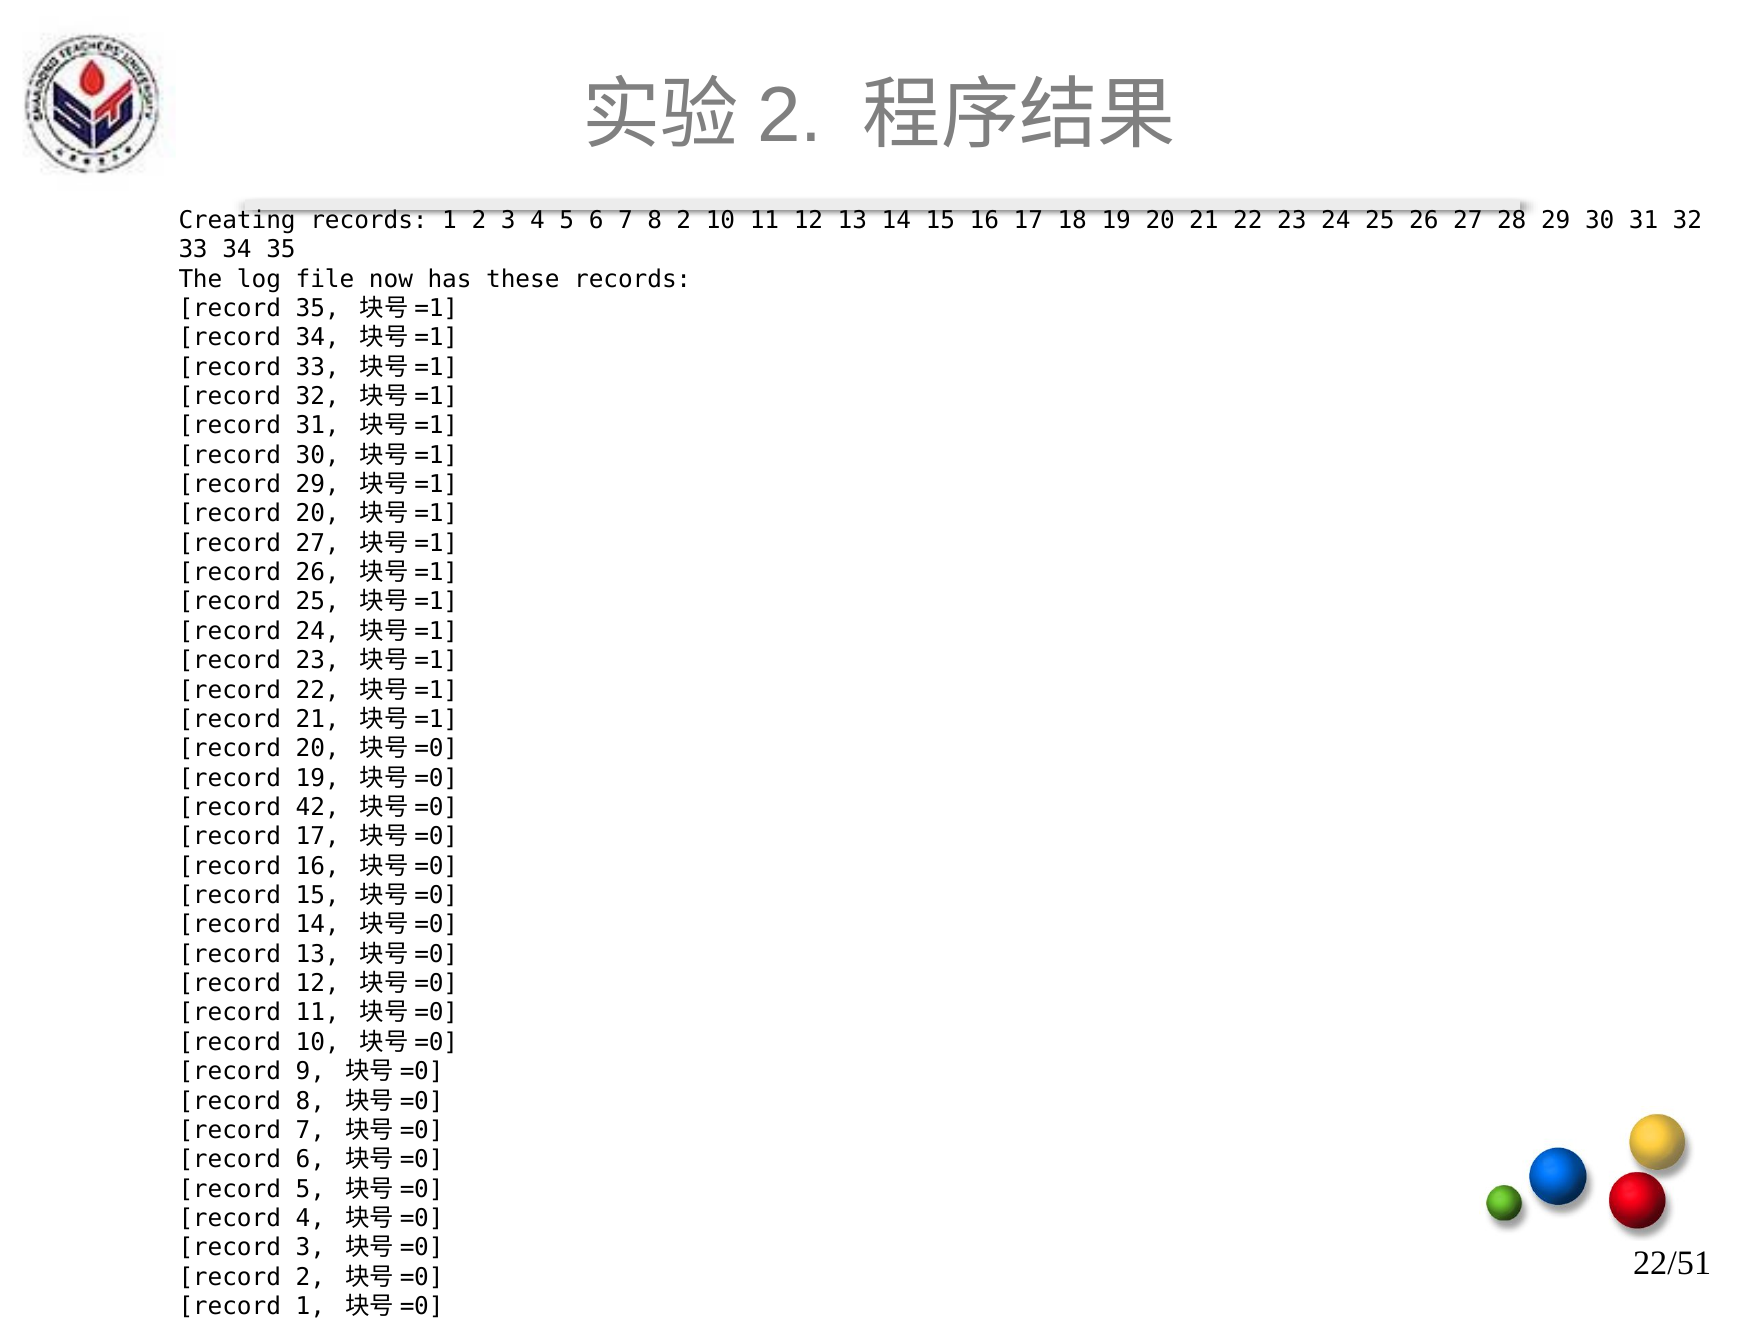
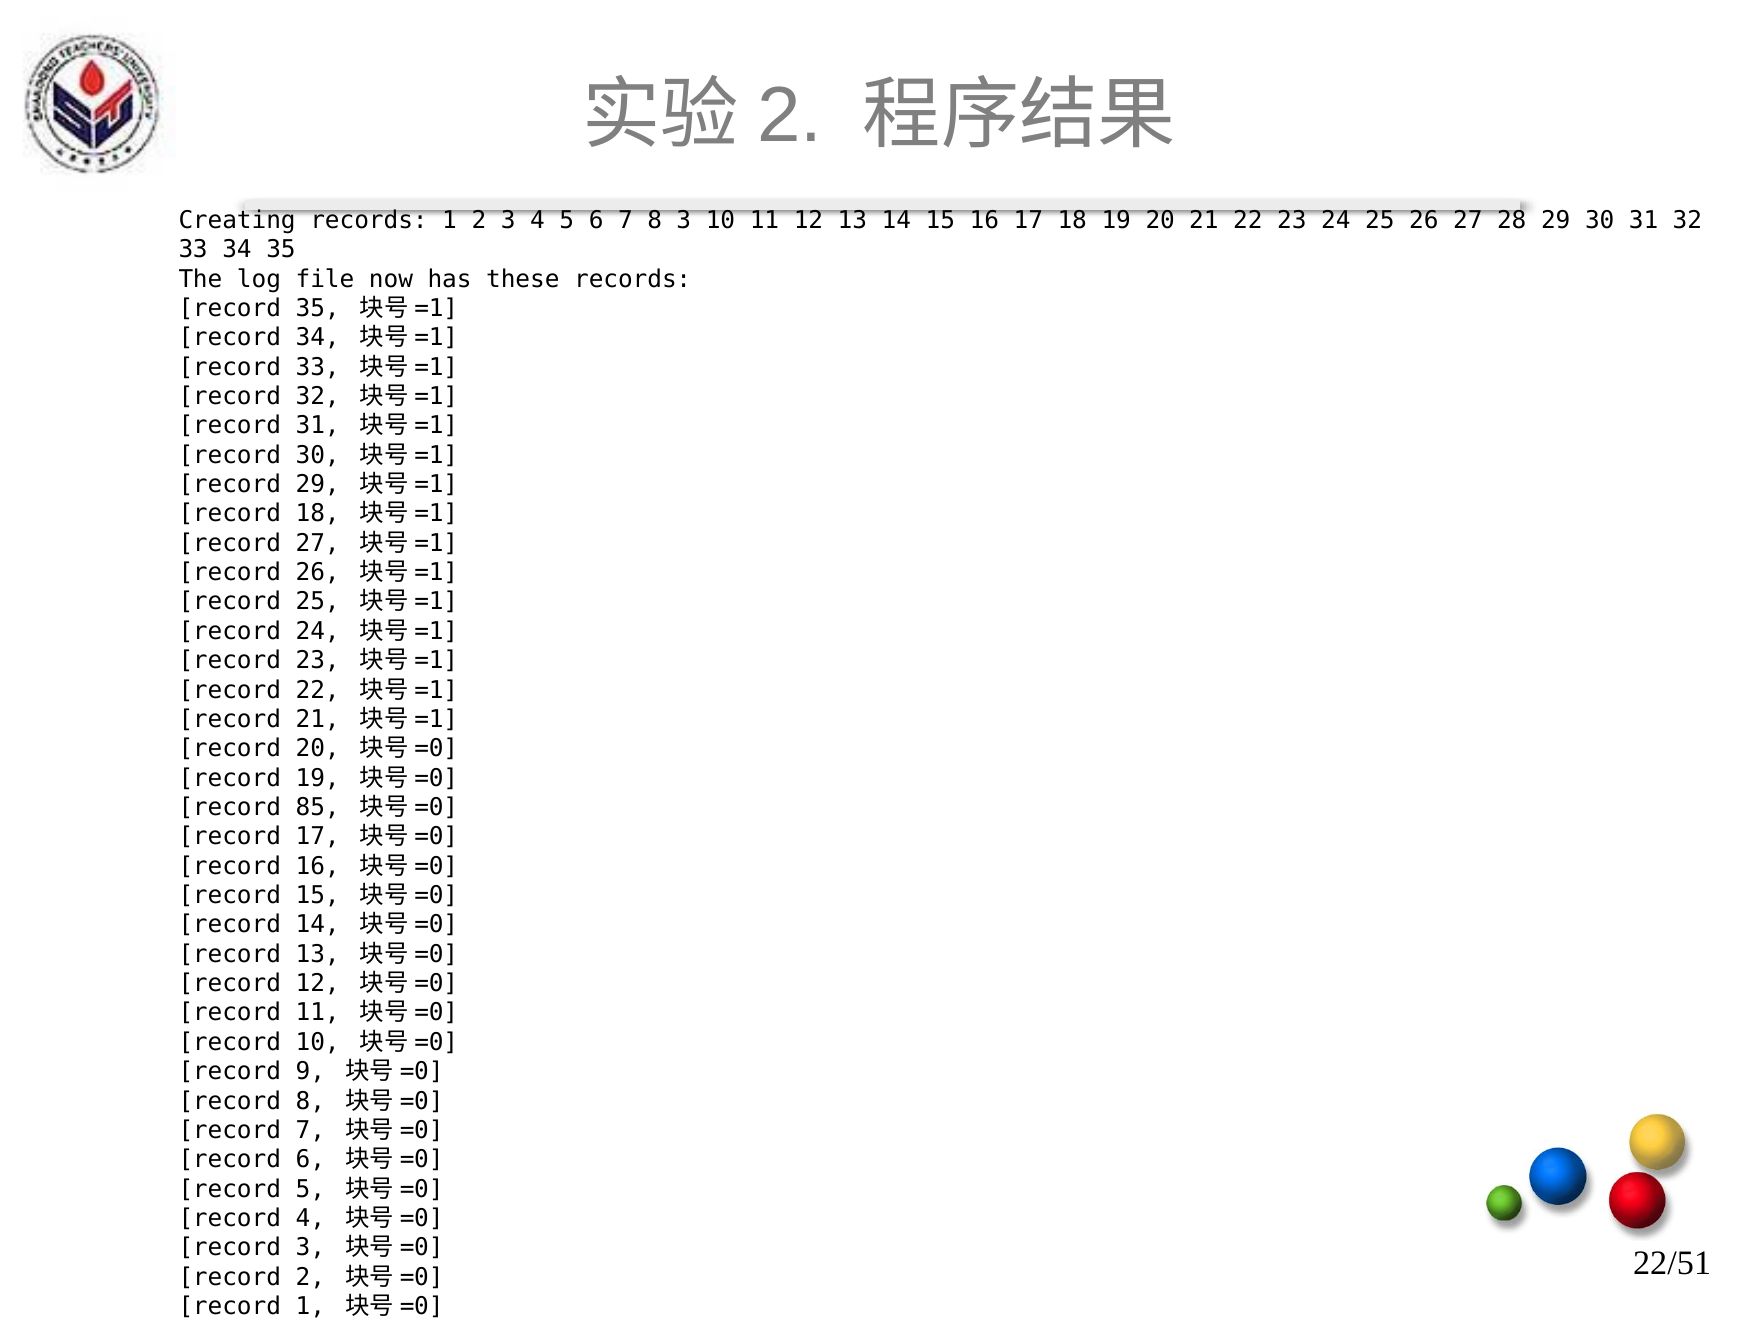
8 2: 2 -> 3
20 at (318, 514): 20 -> 18
42: 42 -> 85
